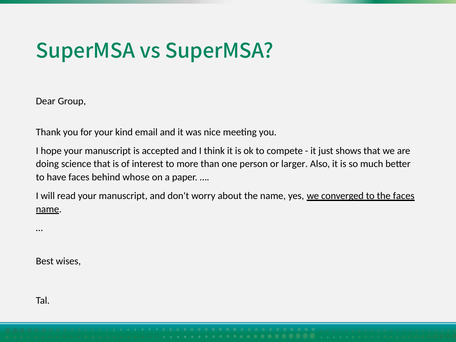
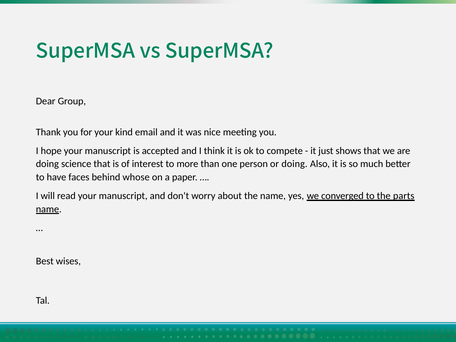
or larger: larger -> doing
the faces: faces -> parts
